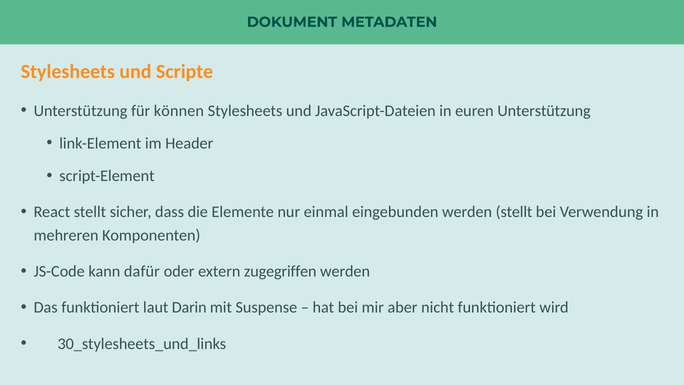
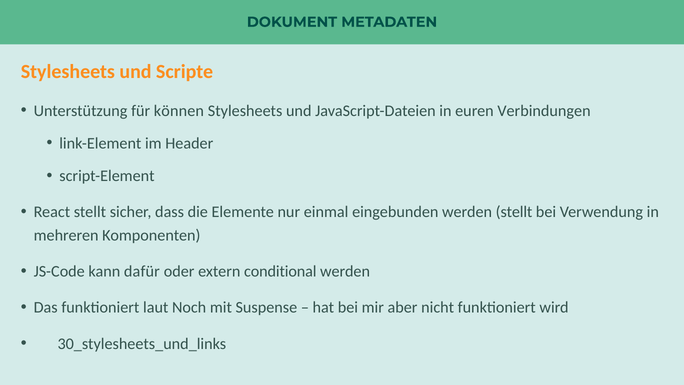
euren Unterstützung: Unterstützung -> Verbindungen
zugegriffen: zugegriffen -> conditional
Darin: Darin -> Noch
